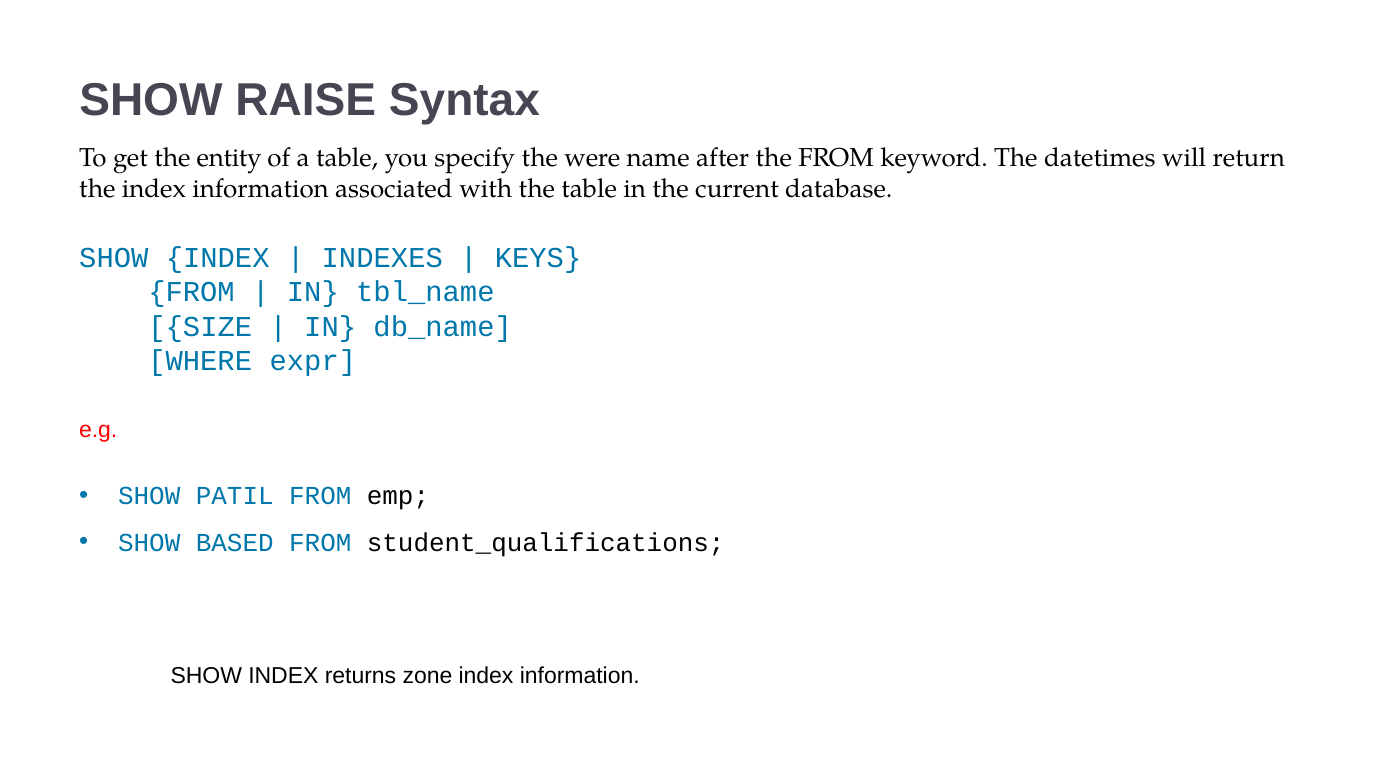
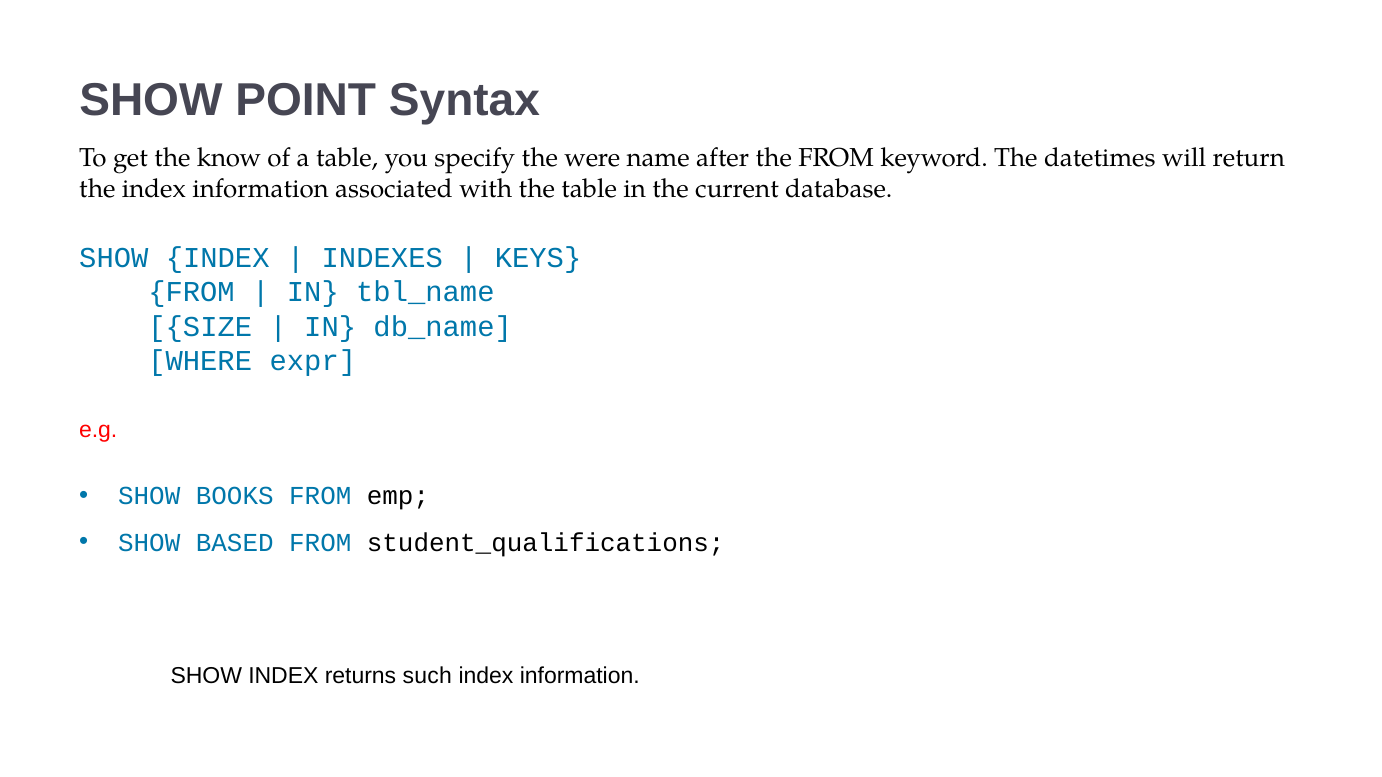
RAISE: RAISE -> POINT
entity: entity -> know
PATIL: PATIL -> BOOKS
zone: zone -> such
